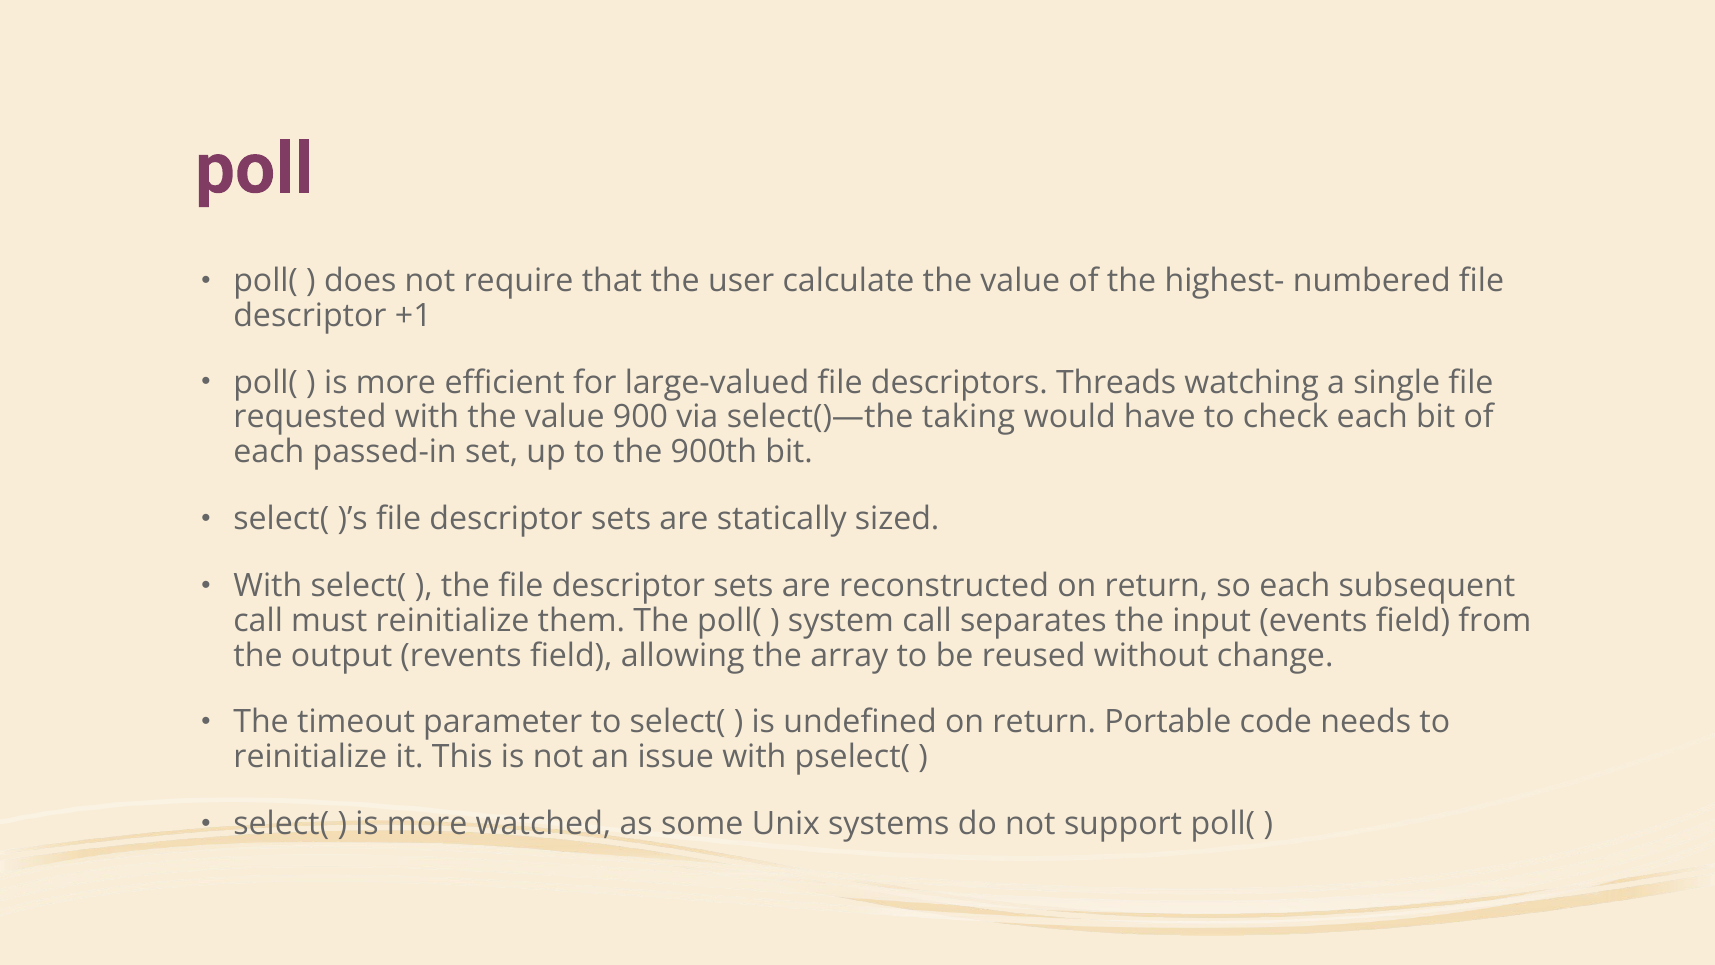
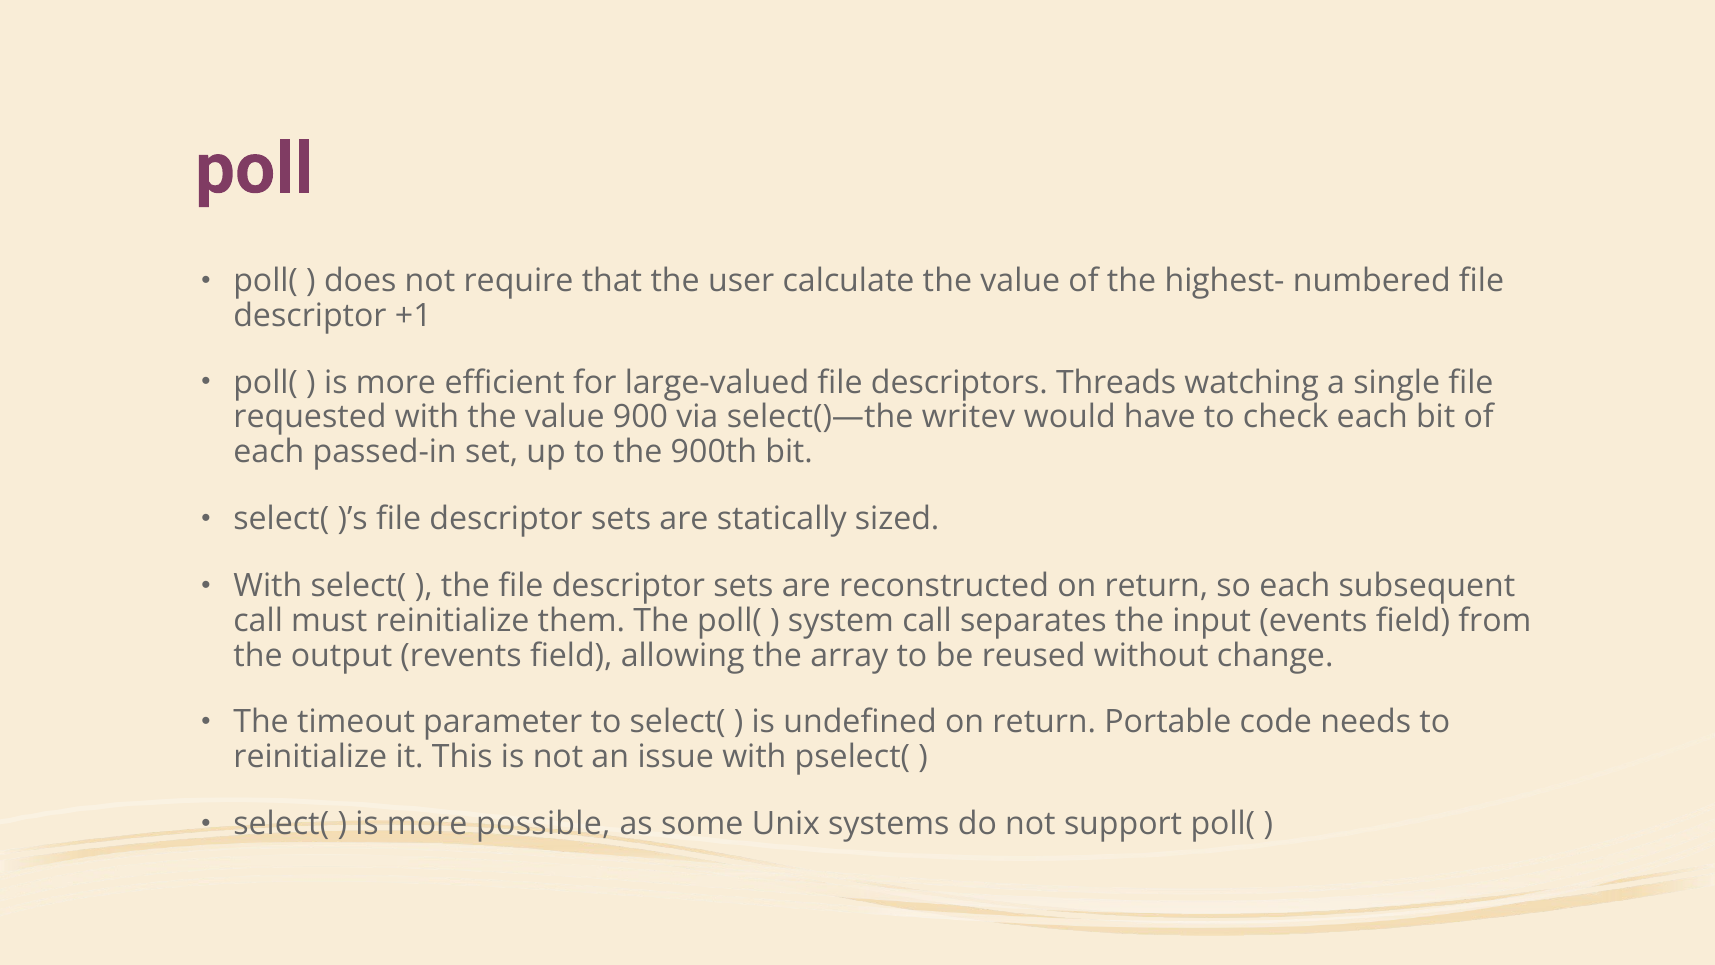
taking: taking -> writev
watched: watched -> possible
